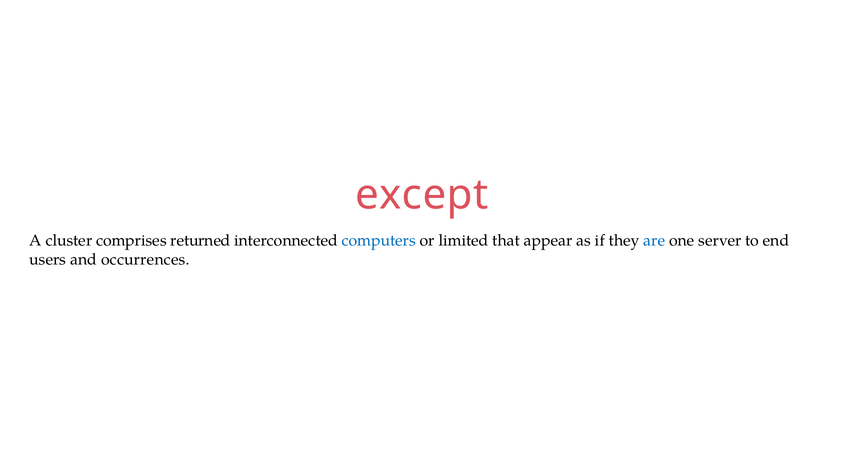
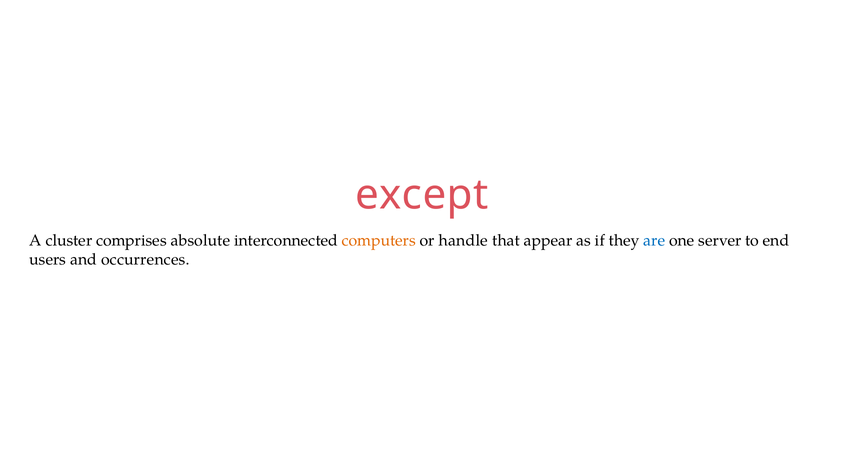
returned: returned -> absolute
computers colour: blue -> orange
limited: limited -> handle
